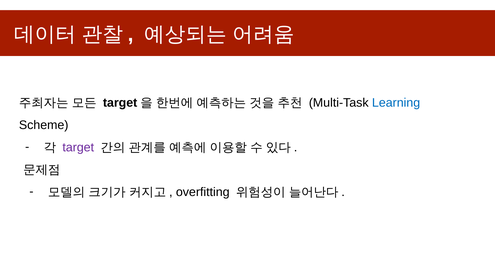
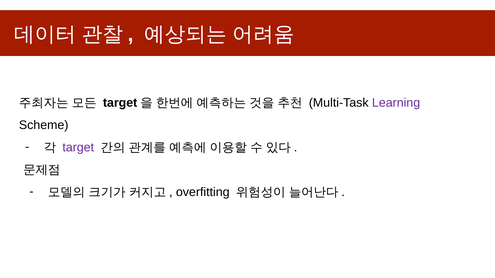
Learning colour: blue -> purple
